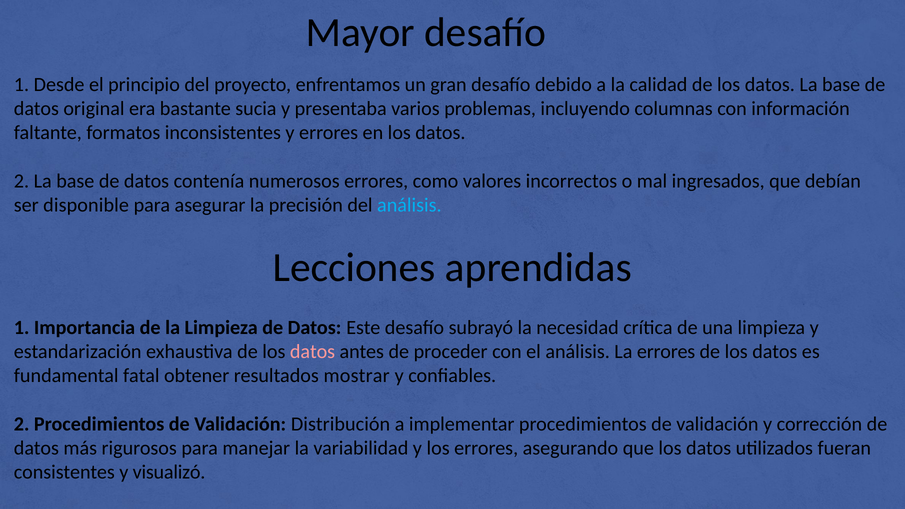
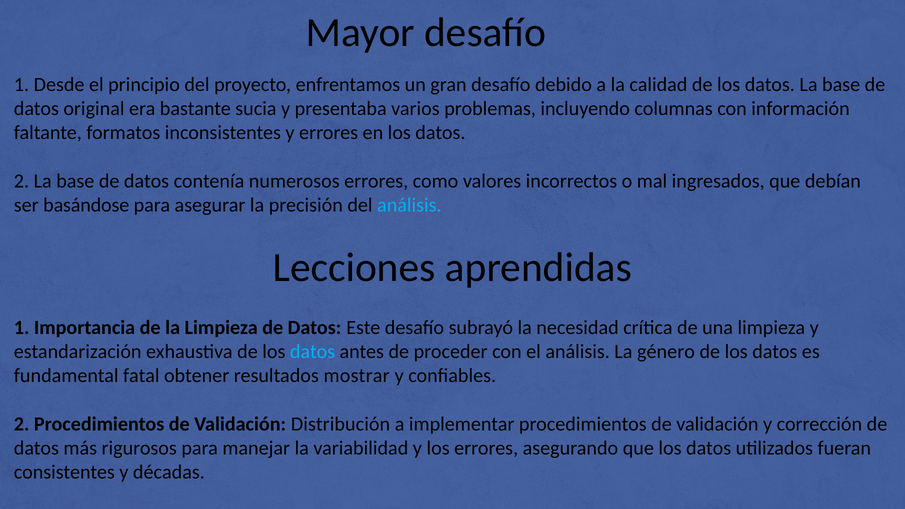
disponible: disponible -> basándose
datos at (313, 352) colour: pink -> light blue
La errores: errores -> género
visualizó: visualizó -> décadas
